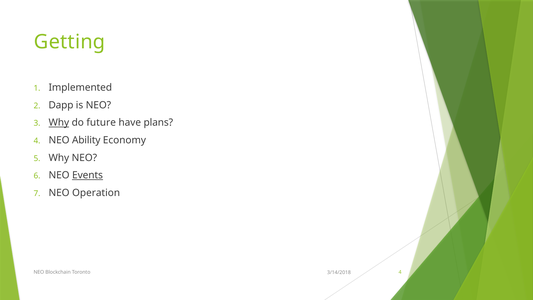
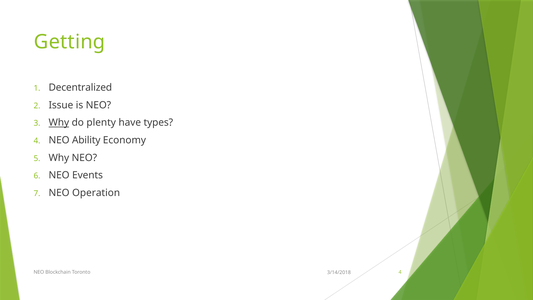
Implemented: Implemented -> Decentralized
Dapp: Dapp -> Issue
future: future -> plenty
plans: plans -> types
Events underline: present -> none
